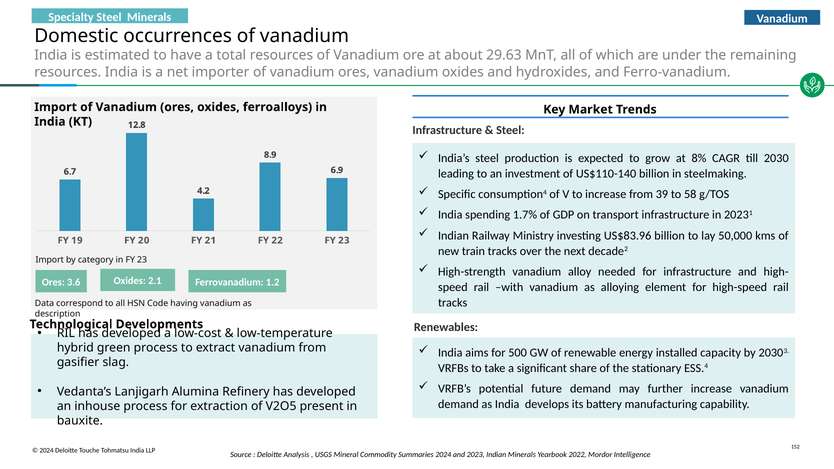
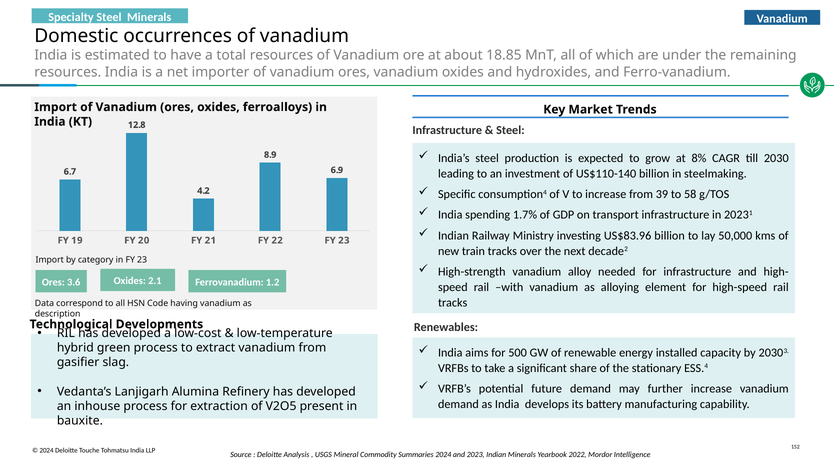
29.63: 29.63 -> 18.85
